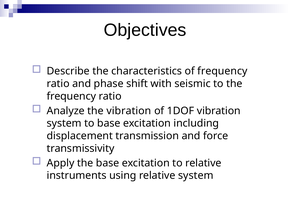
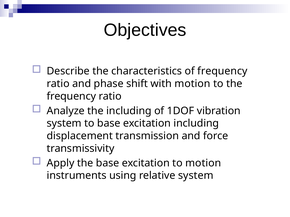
with seismic: seismic -> motion
the vibration: vibration -> including
to relative: relative -> motion
